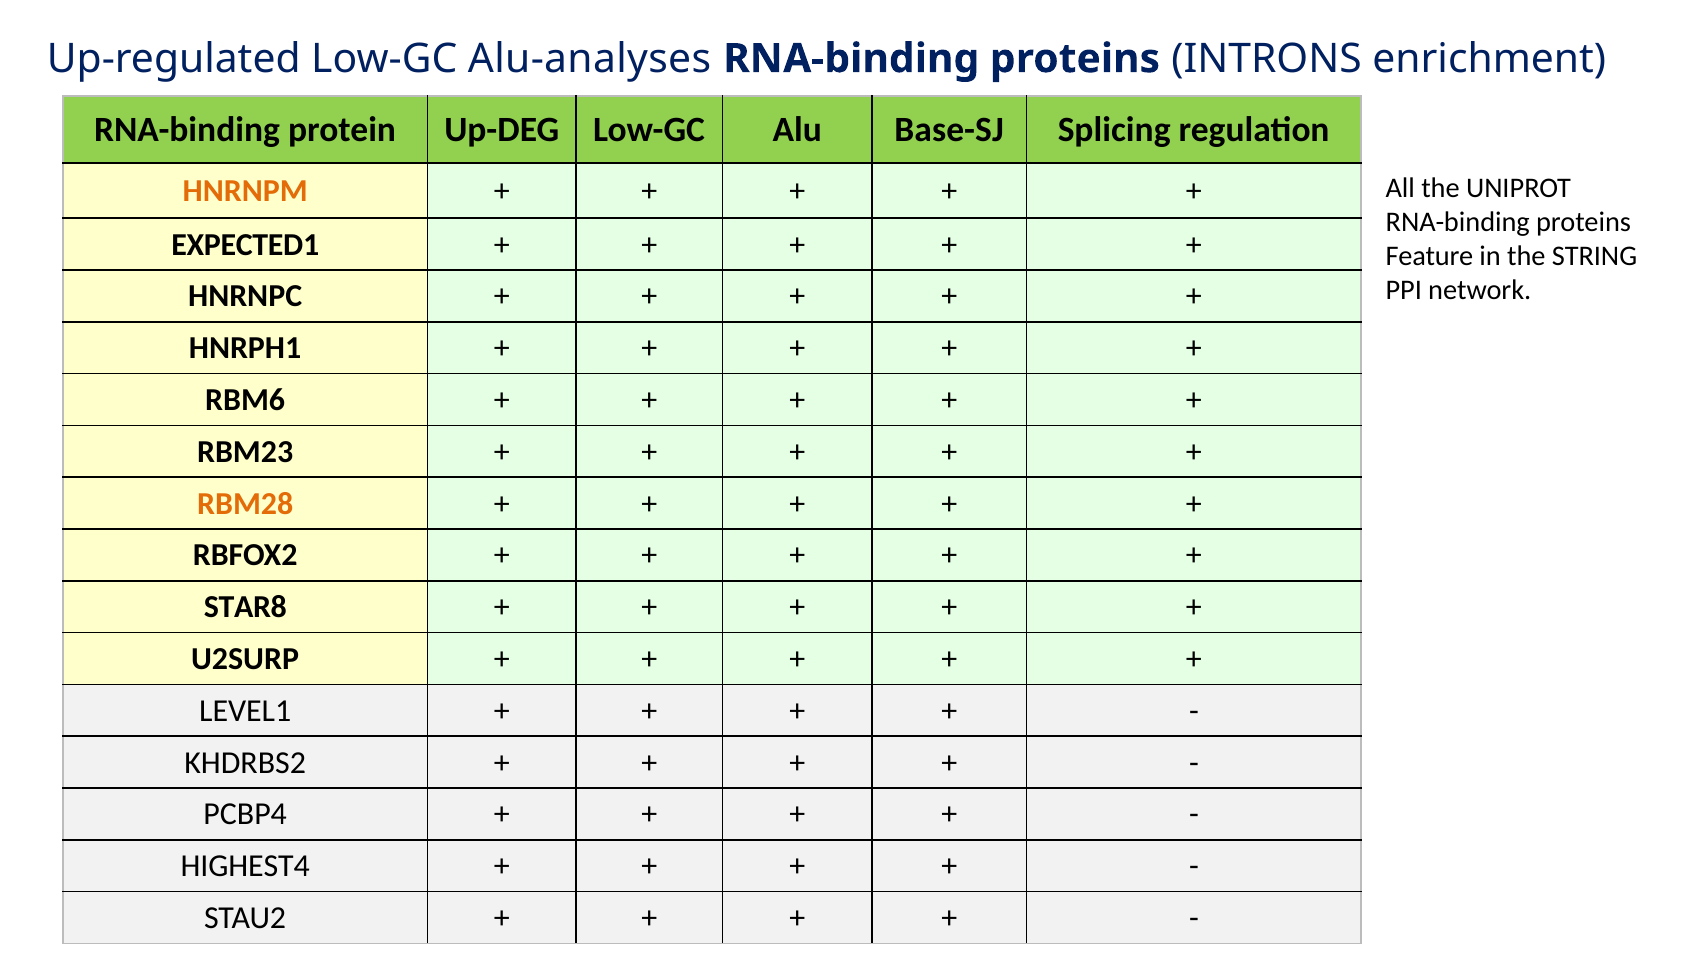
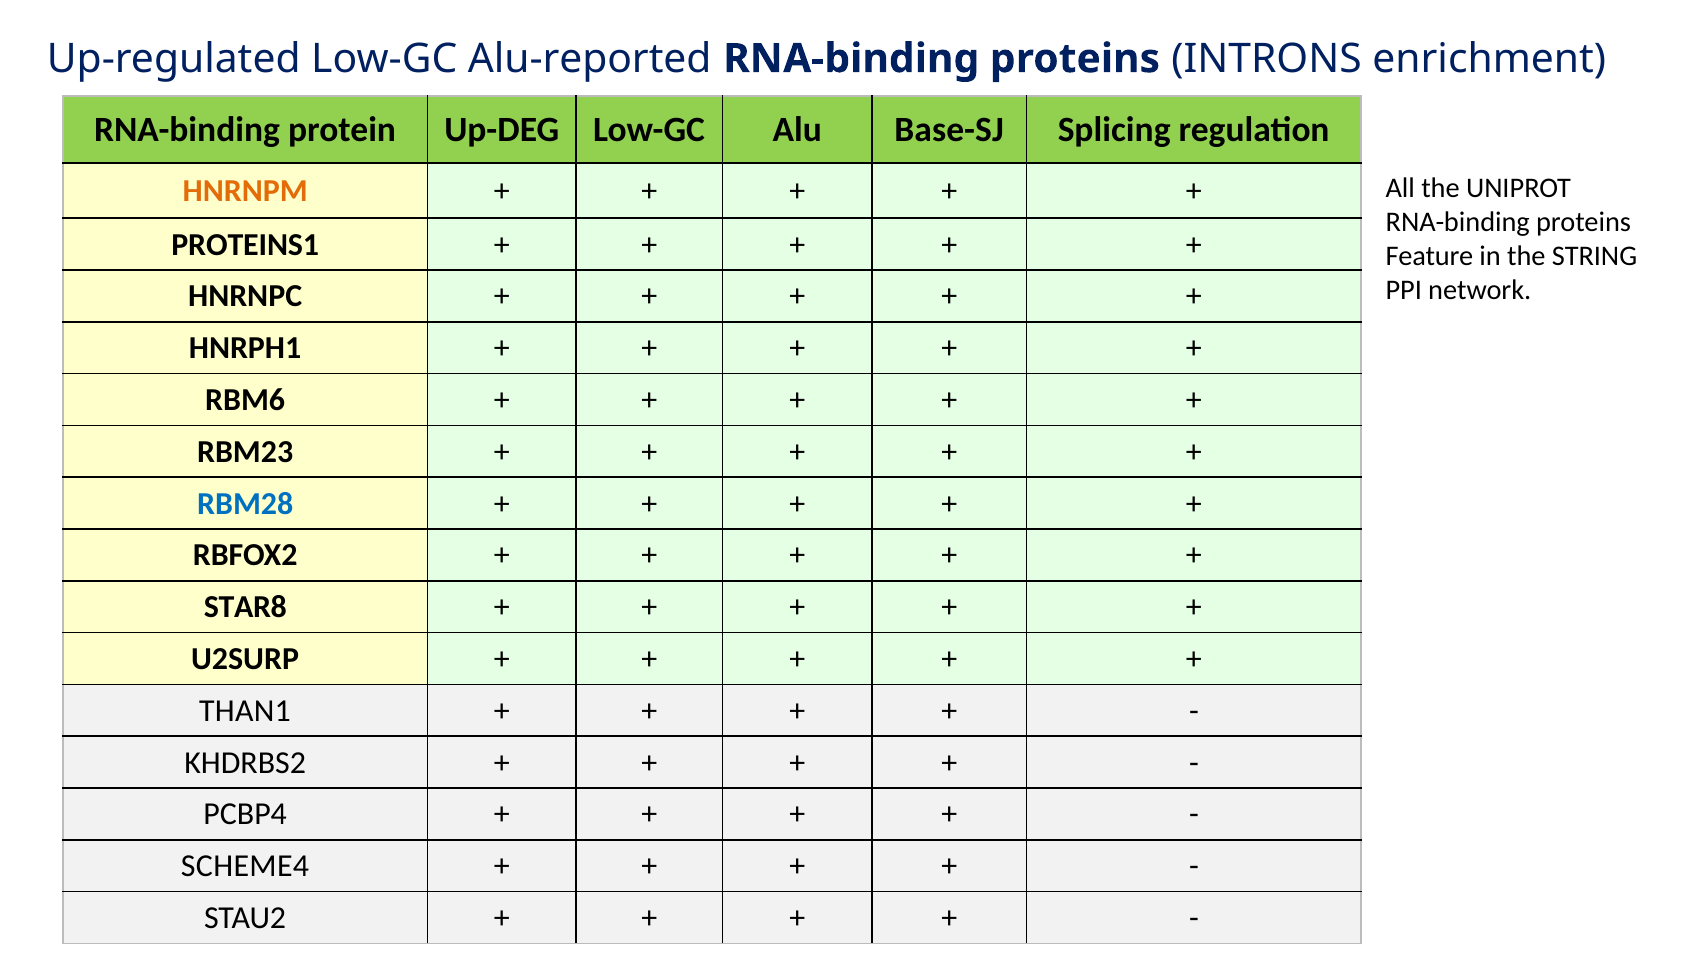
Alu-analyses: Alu-analyses -> Alu-reported
EXPECTED1: EXPECTED1 -> PROTEINS1
RBM28 colour: orange -> blue
LEVEL1: LEVEL1 -> THAN1
HIGHEST4: HIGHEST4 -> SCHEME4
